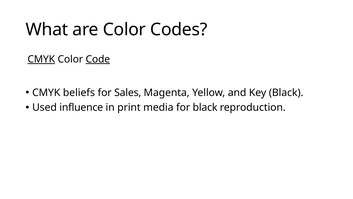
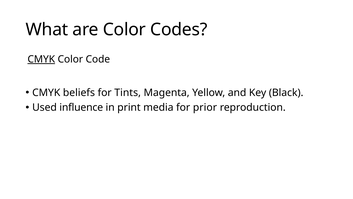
Code underline: present -> none
Sales: Sales -> Tints
for black: black -> prior
